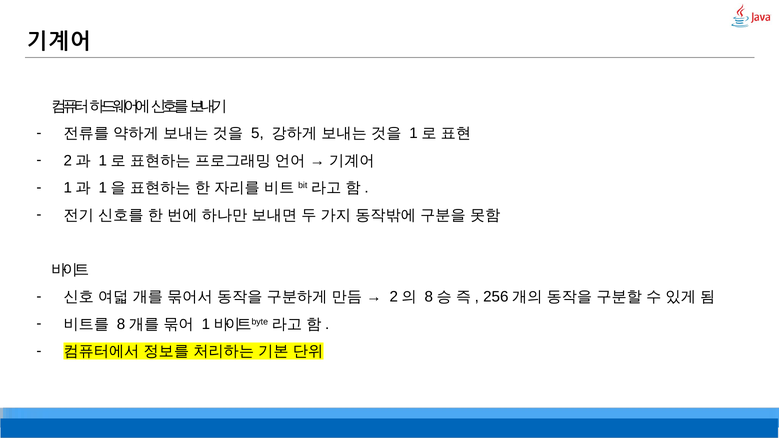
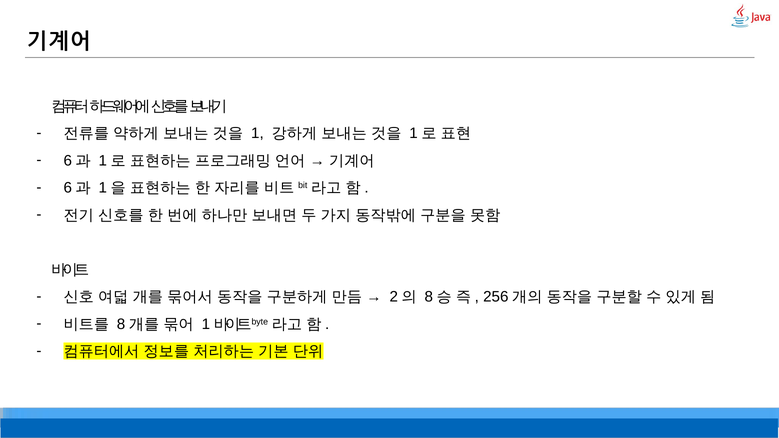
5 at (257, 134): 5 -> 1
2 at (68, 161): 2 -> 6
1 at (68, 188): 1 -> 6
